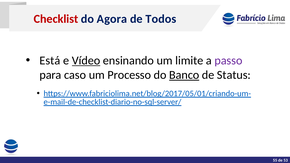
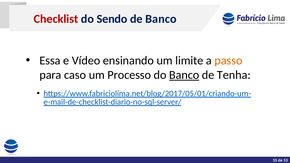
Agora: Agora -> Sendo
de Todos: Todos -> Banco
Está: Está -> Essa
Vídeo underline: present -> none
passo colour: purple -> orange
Status: Status -> Tenha
